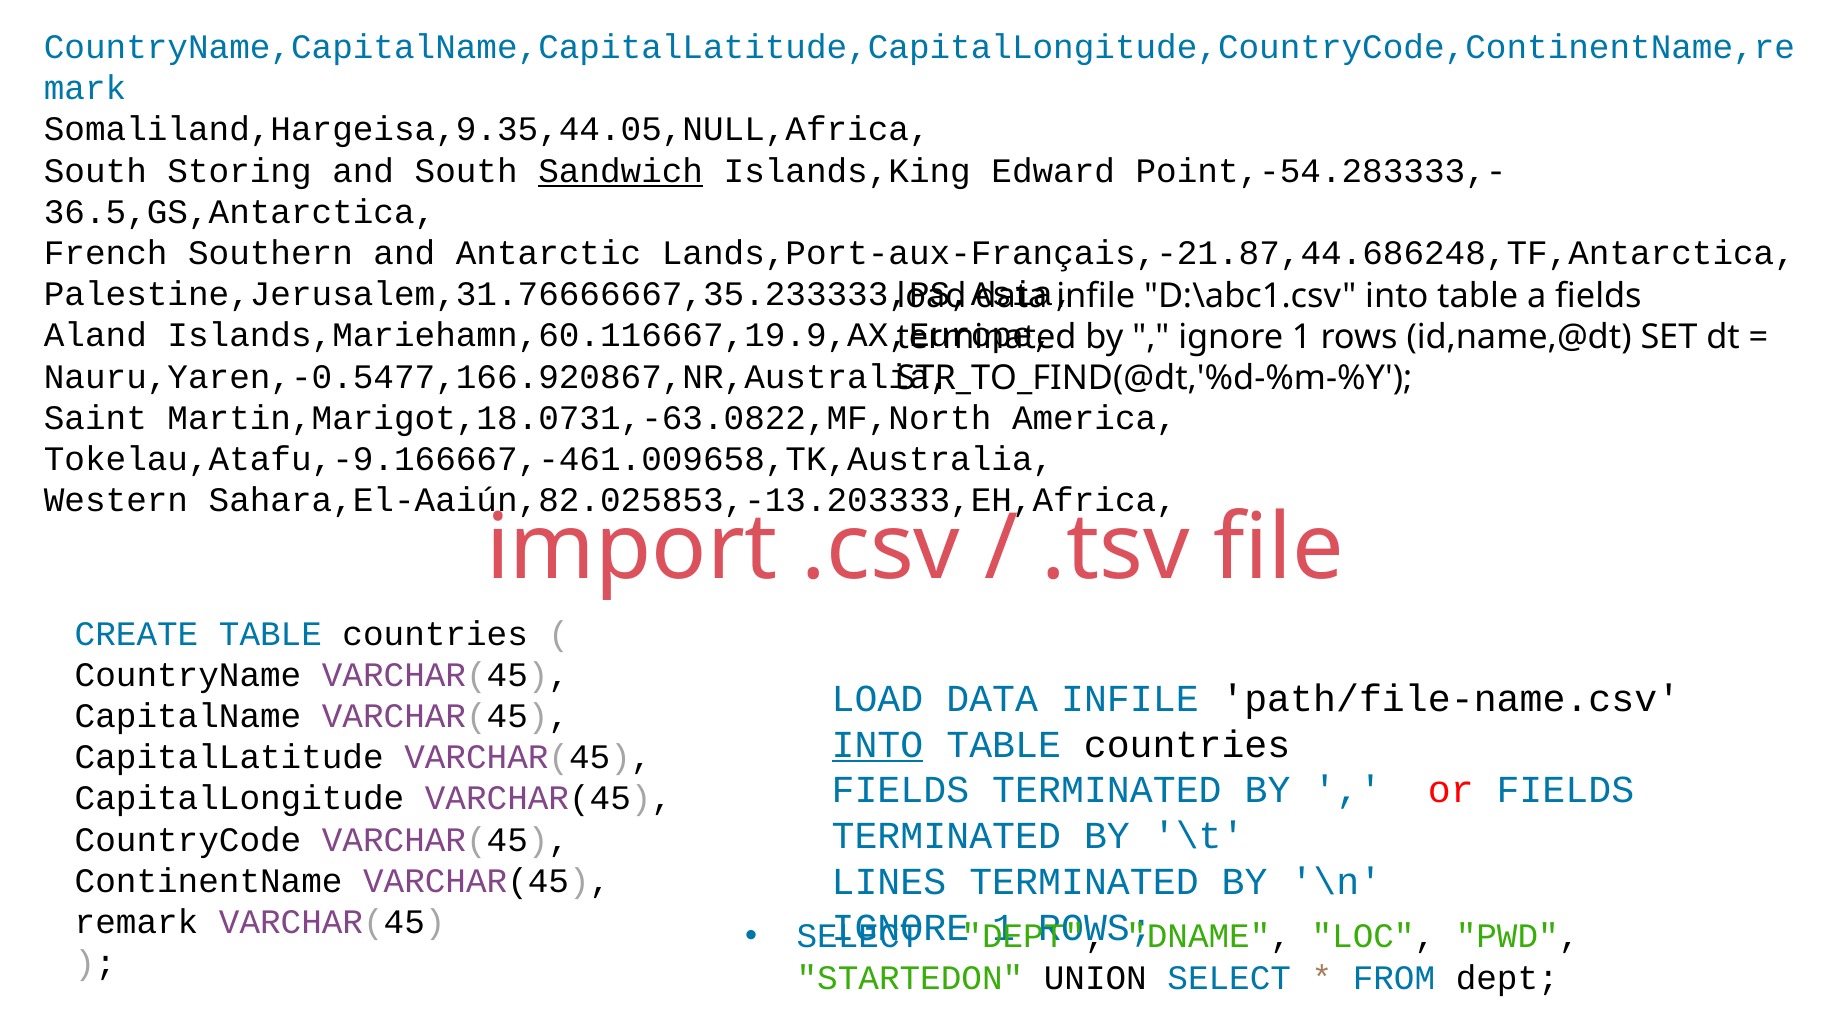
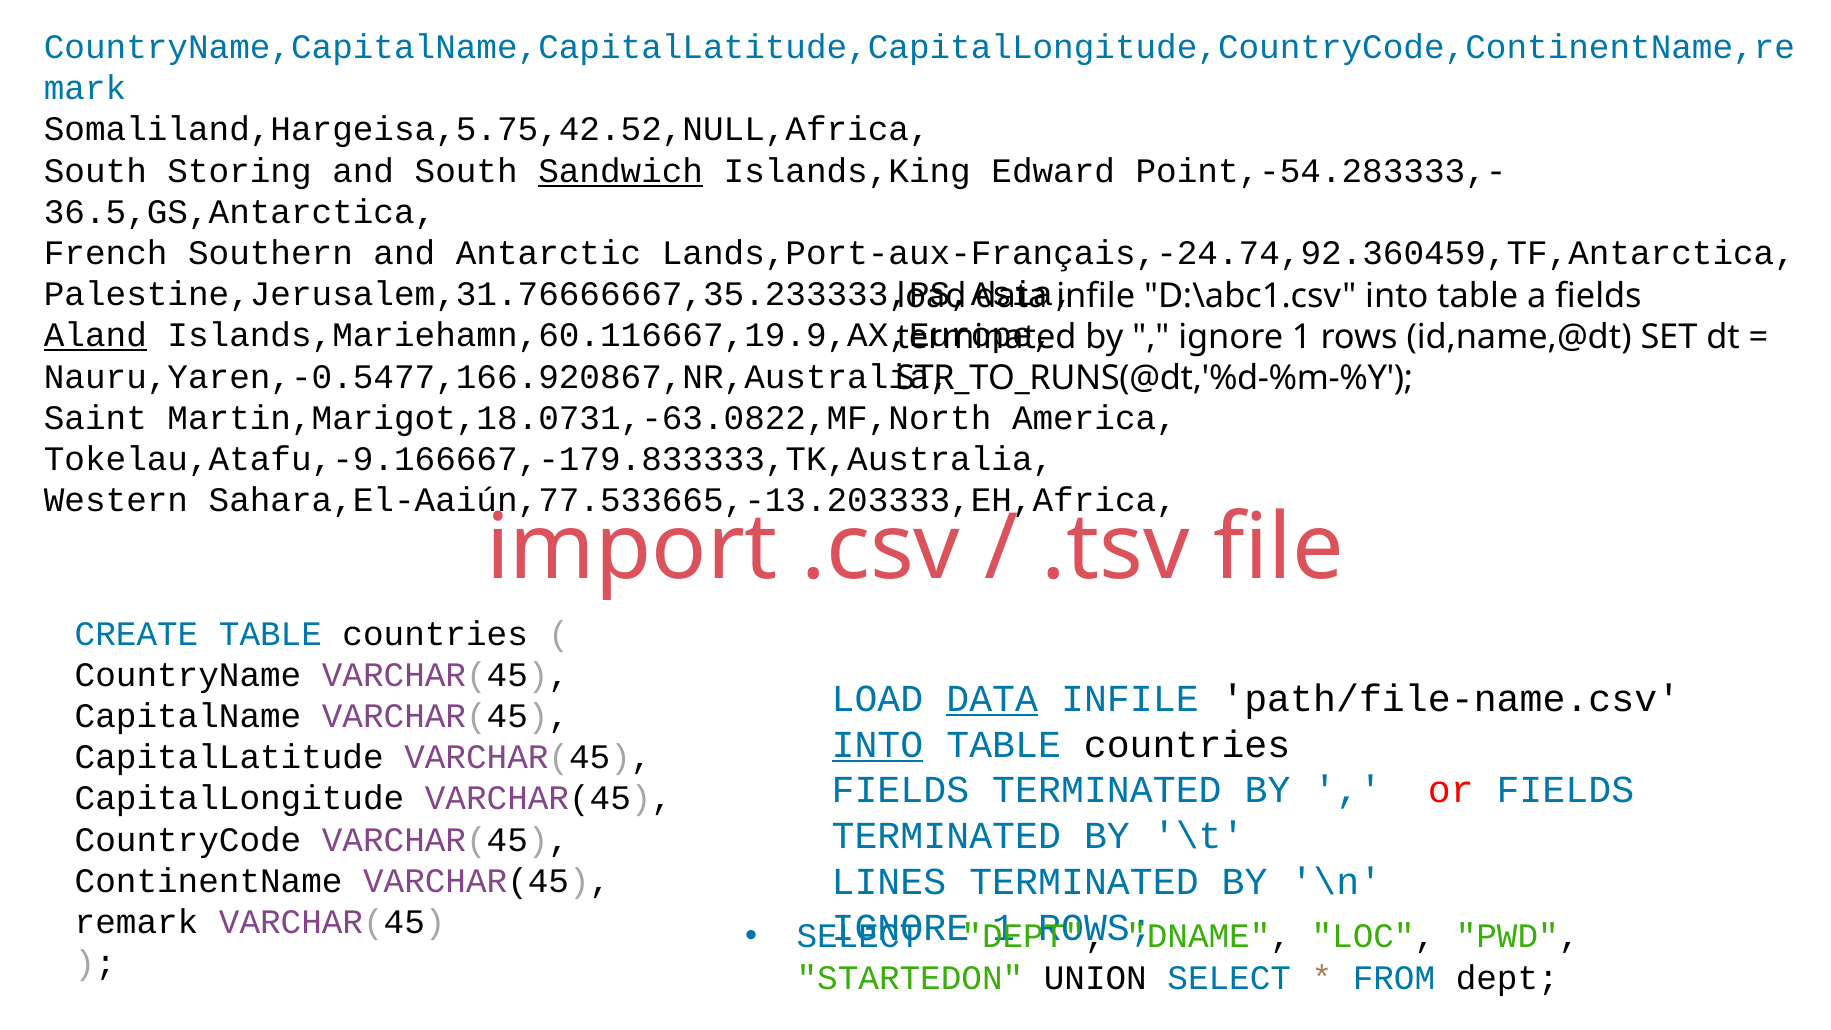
Somaliland,Hargeisa,9.35,44.05,NULL,Africa: Somaliland,Hargeisa,9.35,44.05,NULL,Africa -> Somaliland,Hargeisa,5.75,42.52,NULL,Africa
Lands,Port-aux-Français,-21.87,44.686248,TF,Antarctica: Lands,Port-aux-Français,-21.87,44.686248,TF,Antarctica -> Lands,Port-aux-Français,-24.74,92.360459,TF,Antarctica
Aland underline: none -> present
STR_TO_FIND(@dt,'%d-%m-%Y: STR_TO_FIND(@dt,'%d-%m-%Y -> STR_TO_RUNS(@dt,'%d-%m-%Y
Tokelau,Atafu,-9.166667,-461.009658,TK,Australia: Tokelau,Atafu,-9.166667,-461.009658,TK,Australia -> Tokelau,Atafu,-9.166667,-179.833333,TK,Australia
Sahara,El-Aaiún,82.025853,-13.203333,EH,Africa: Sahara,El-Aaiún,82.025853,-13.203333,EH,Africa -> Sahara,El-Aaiún,77.533665,-13.203333,EH,Africa
DATA at (992, 699) underline: none -> present
